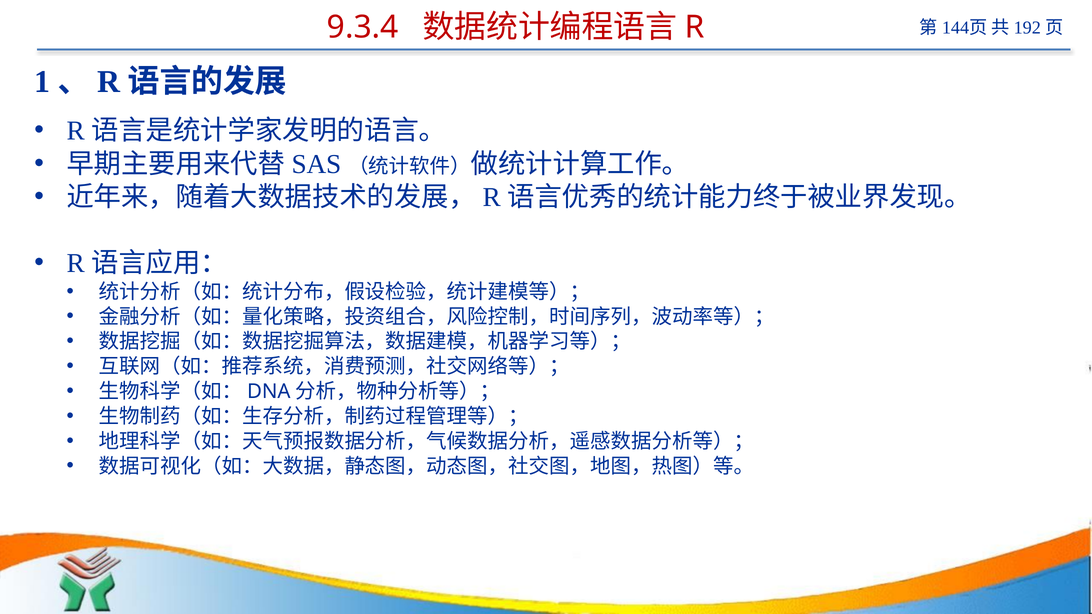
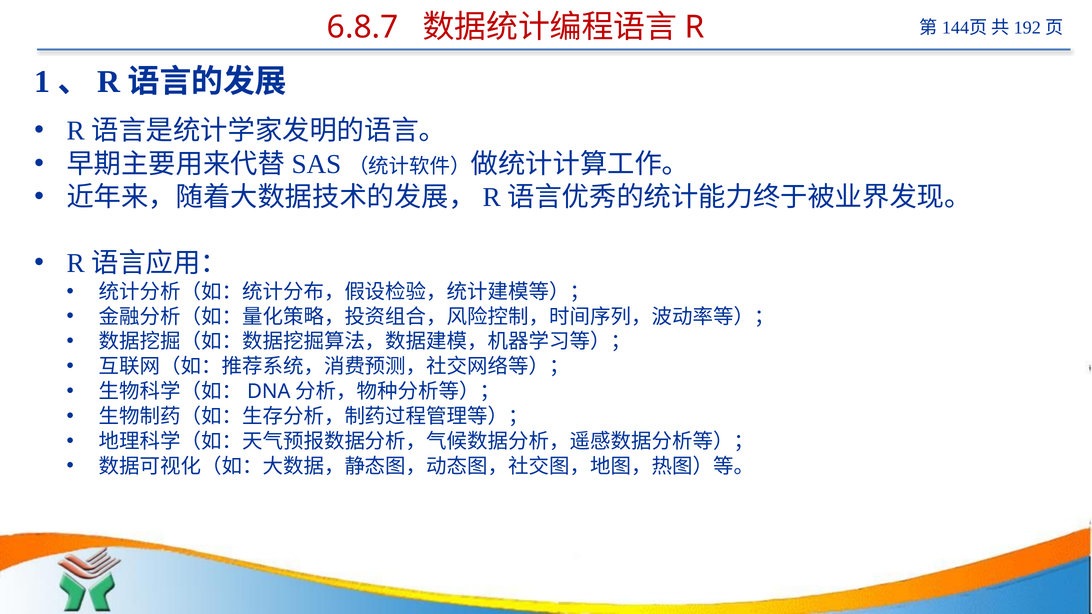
9.3.4: 9.3.4 -> 6.8.7
